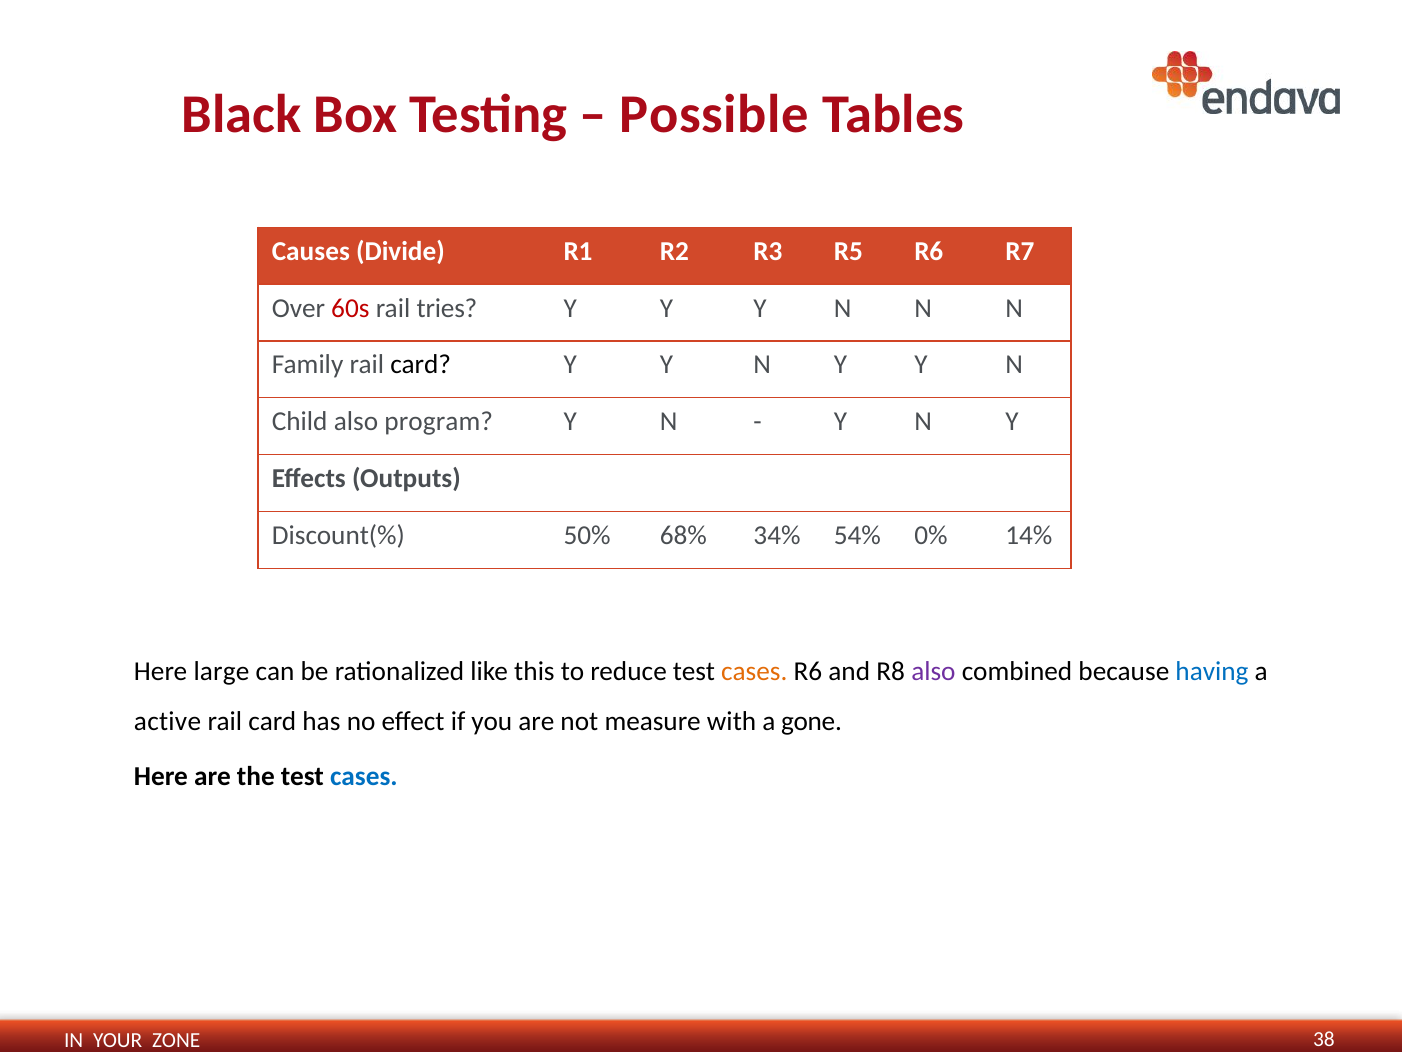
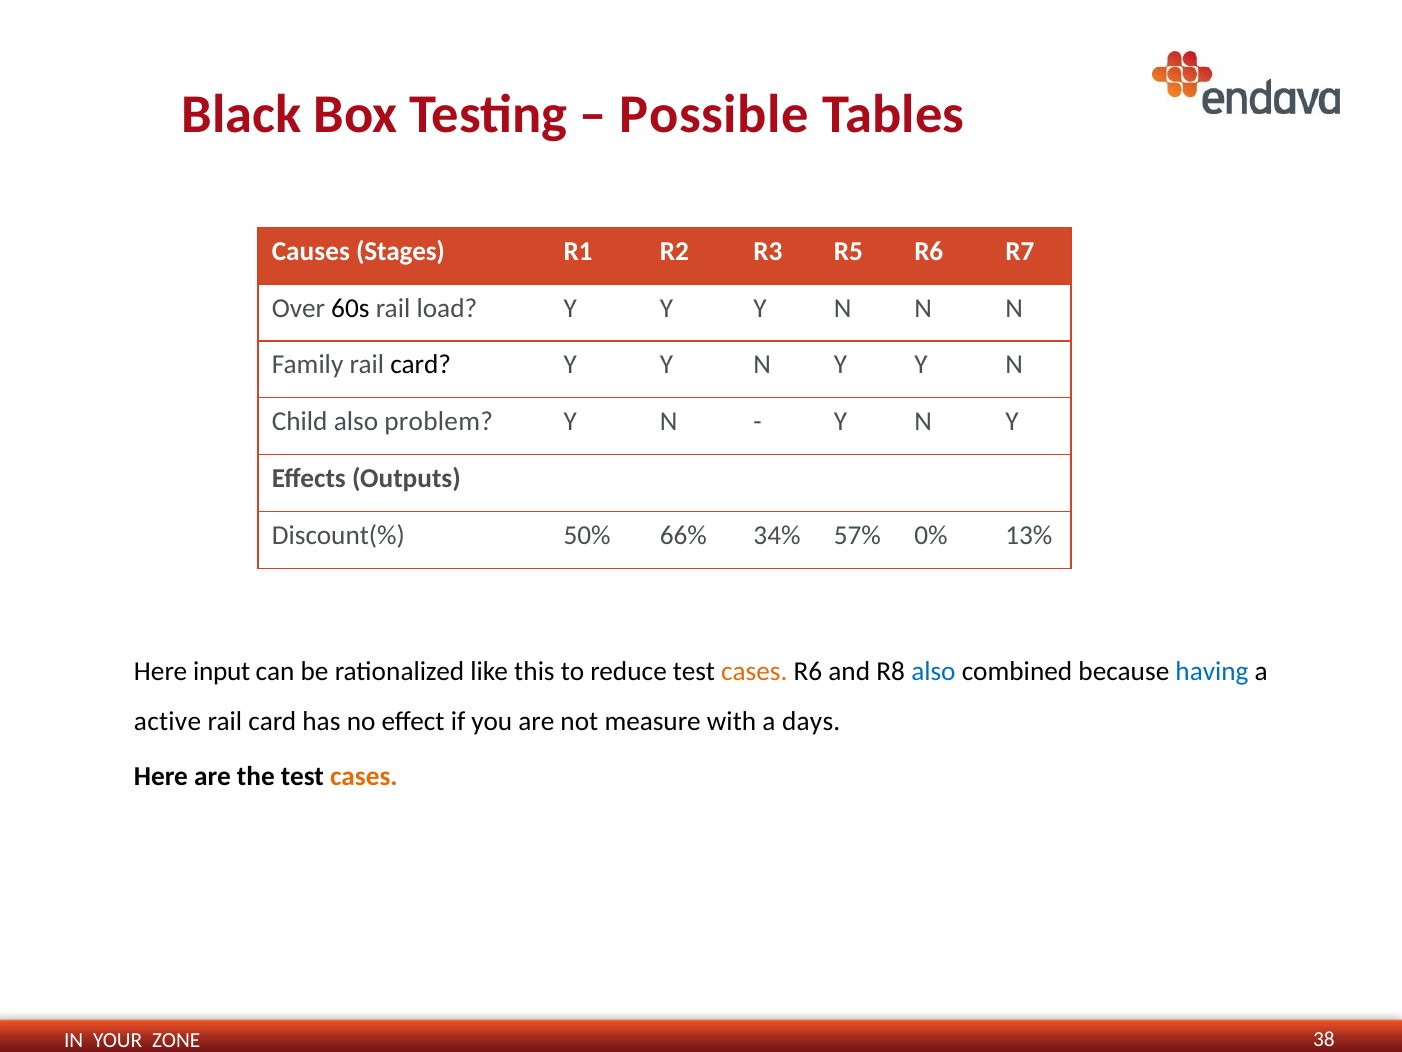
Divide: Divide -> Stages
60s colour: red -> black
tries: tries -> load
program: program -> problem
68%: 68% -> 66%
54%: 54% -> 57%
14%: 14% -> 13%
large: large -> input
also at (933, 671) colour: purple -> blue
gone: gone -> days
cases at (364, 776) colour: blue -> orange
